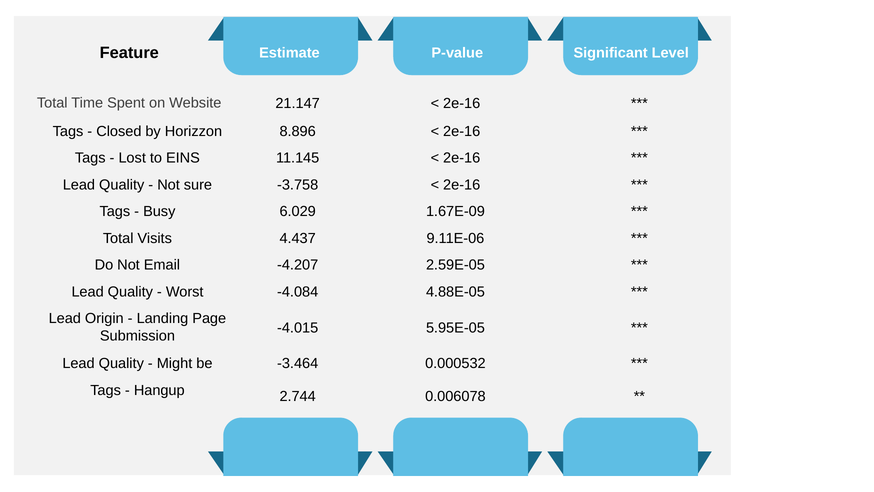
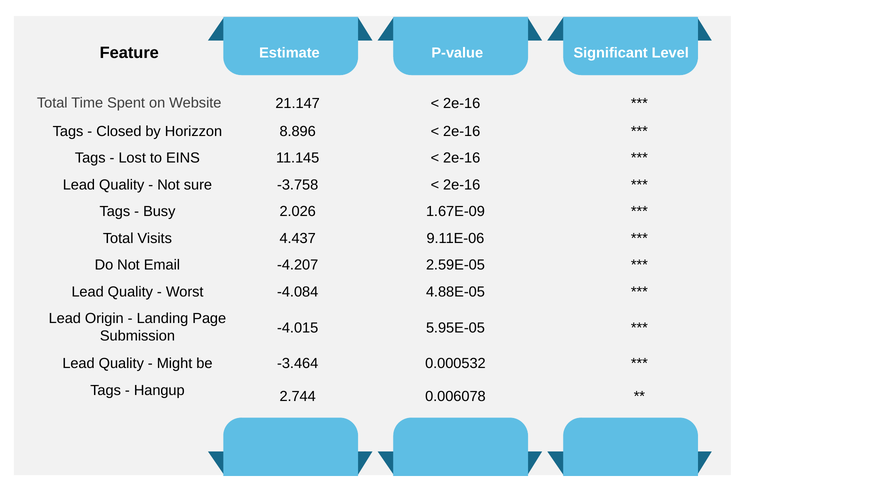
6.029: 6.029 -> 2.026
